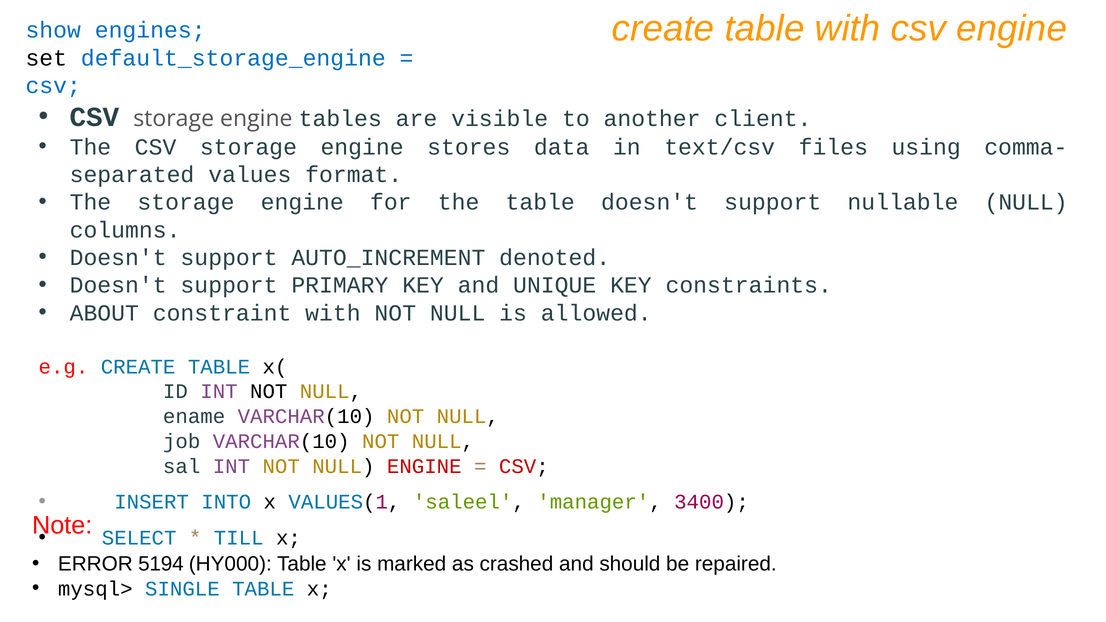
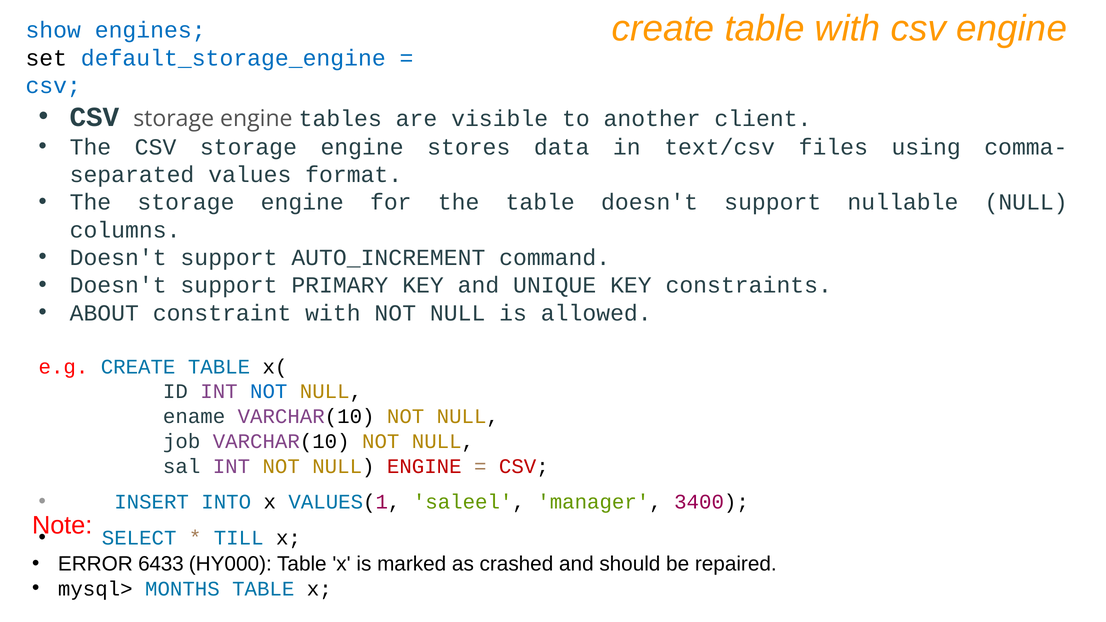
denoted: denoted -> command
NOT at (269, 392) colour: black -> blue
5194: 5194 -> 6433
SINGLE: SINGLE -> MONTHS
